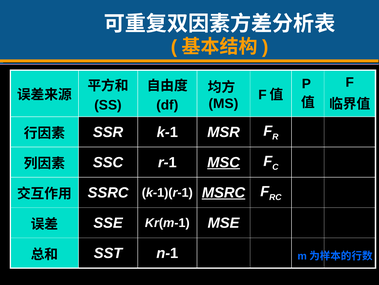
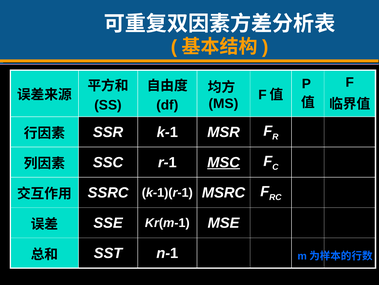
MSRC underline: present -> none
